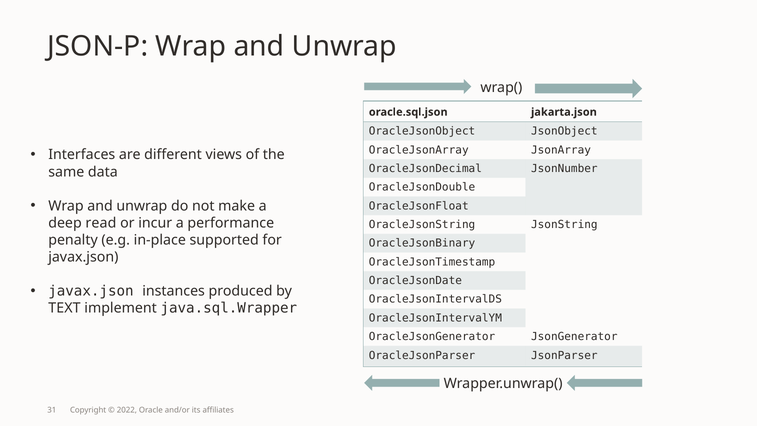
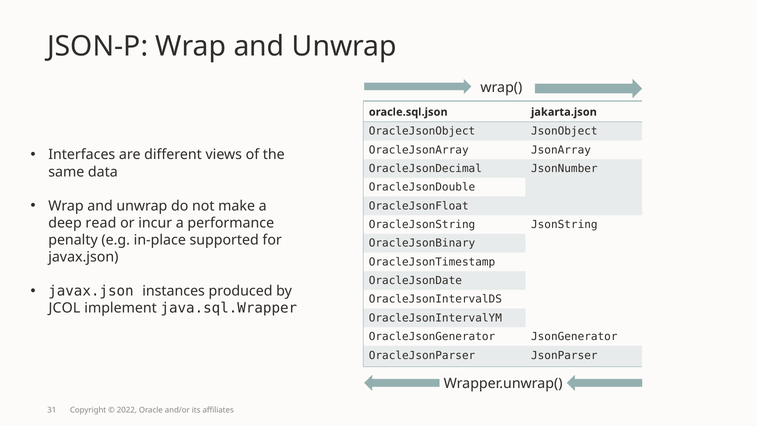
TEXT: TEXT -> JCOL
